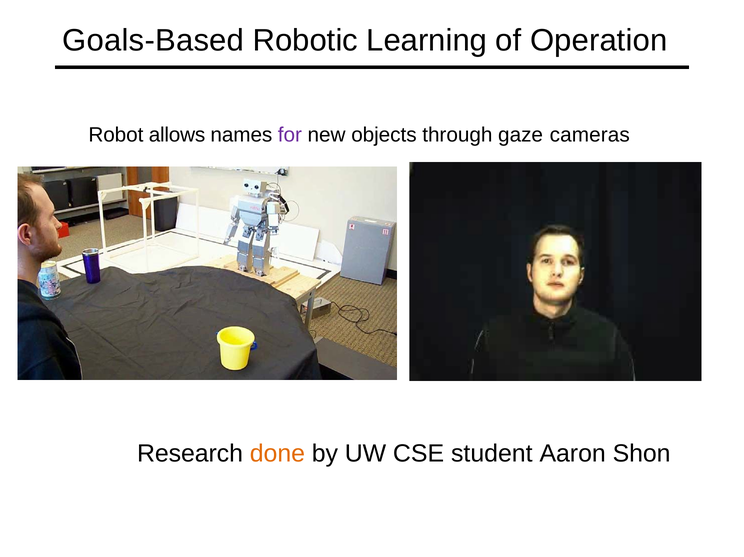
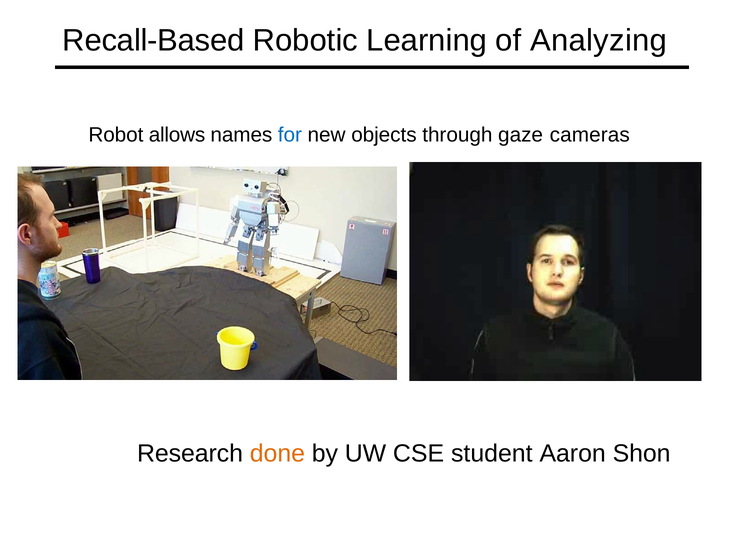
Goals-Based: Goals-Based -> Recall-Based
Operation: Operation -> Analyzing
for colour: purple -> blue
